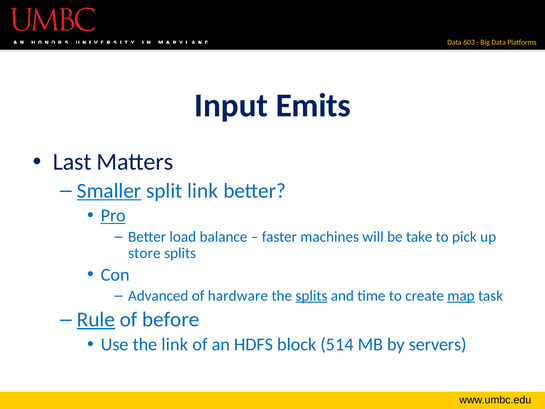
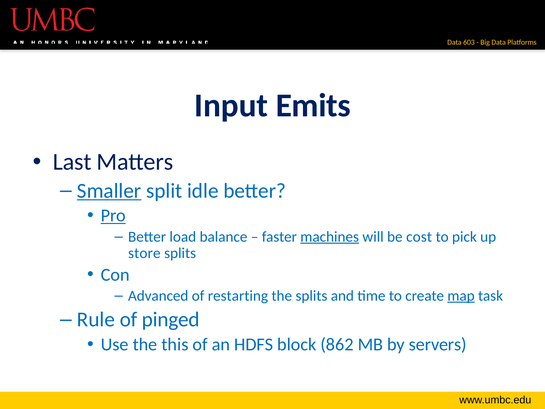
split link: link -> idle
machines underline: none -> present
take: take -> cost
hardware: hardware -> restarting
splits at (311, 296) underline: present -> none
Rule underline: present -> none
before: before -> pinged
the link: link -> this
514: 514 -> 862
